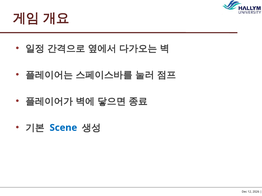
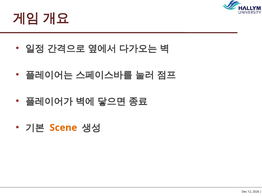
Scene colour: blue -> orange
